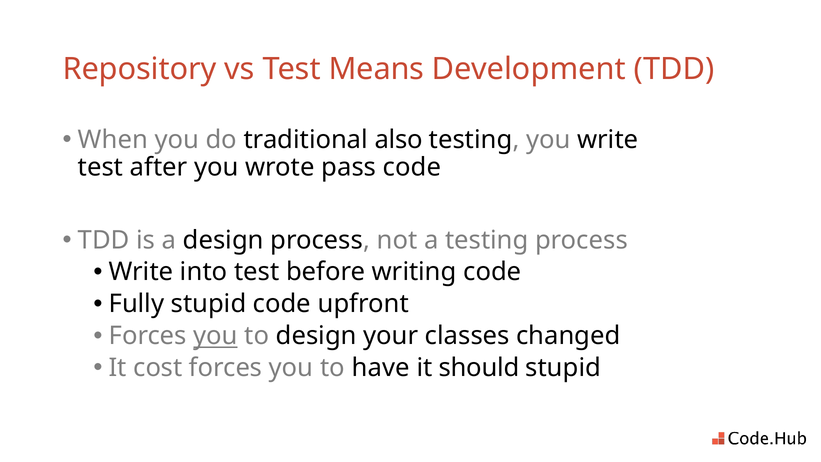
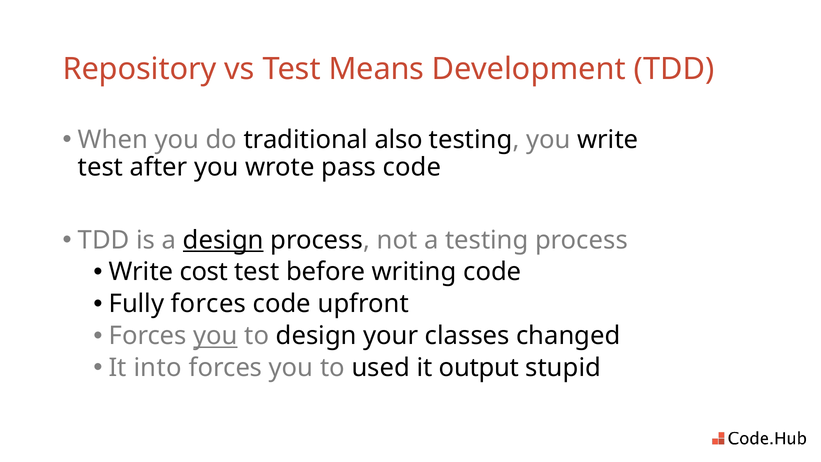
design at (223, 240) underline: none -> present
into: into -> cost
Fully stupid: stupid -> forces
cost: cost -> into
have: have -> used
should: should -> output
